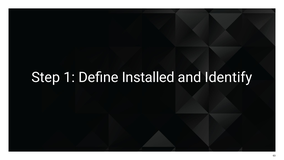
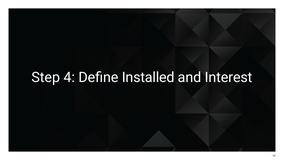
1: 1 -> 4
Identify: Identify -> Interest
